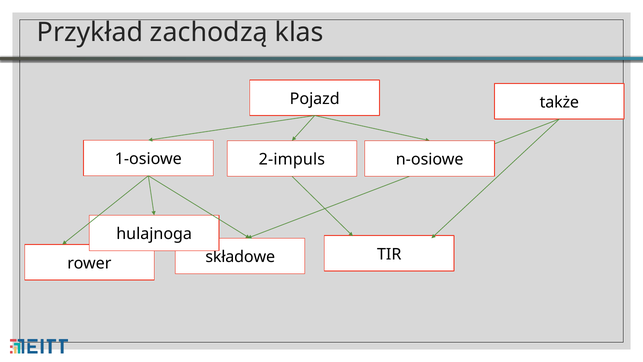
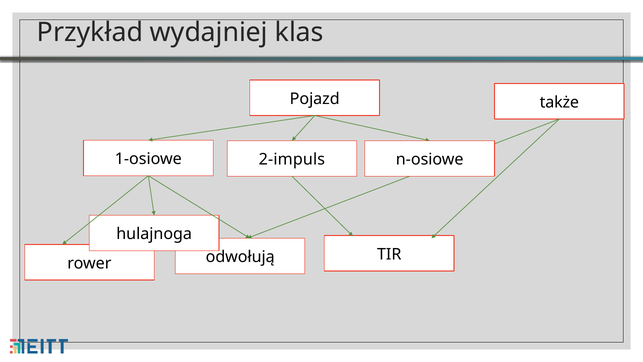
zachodzą: zachodzą -> wydajniej
składowe: składowe -> odwołują
